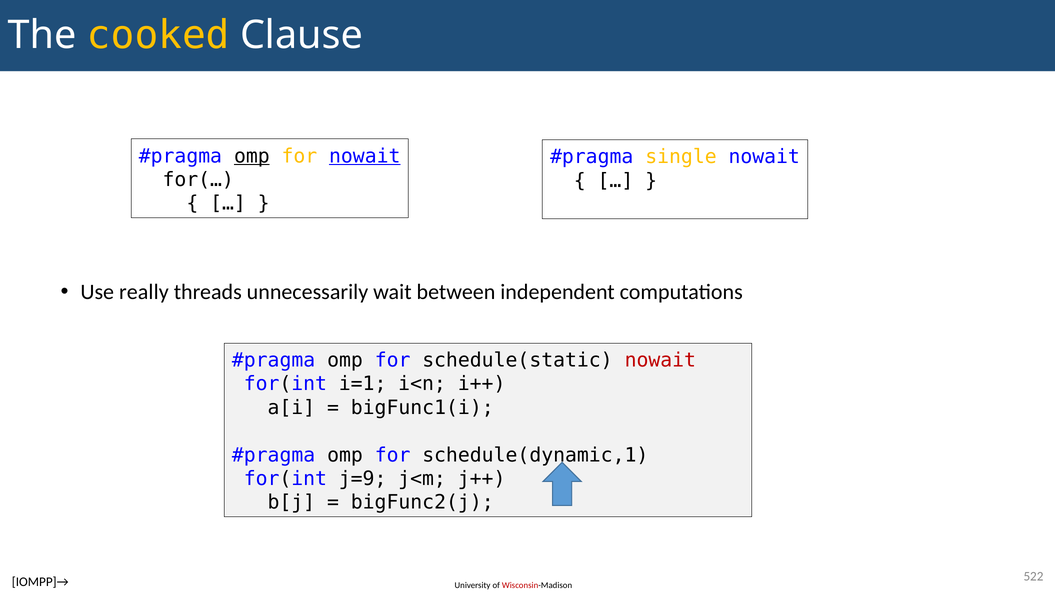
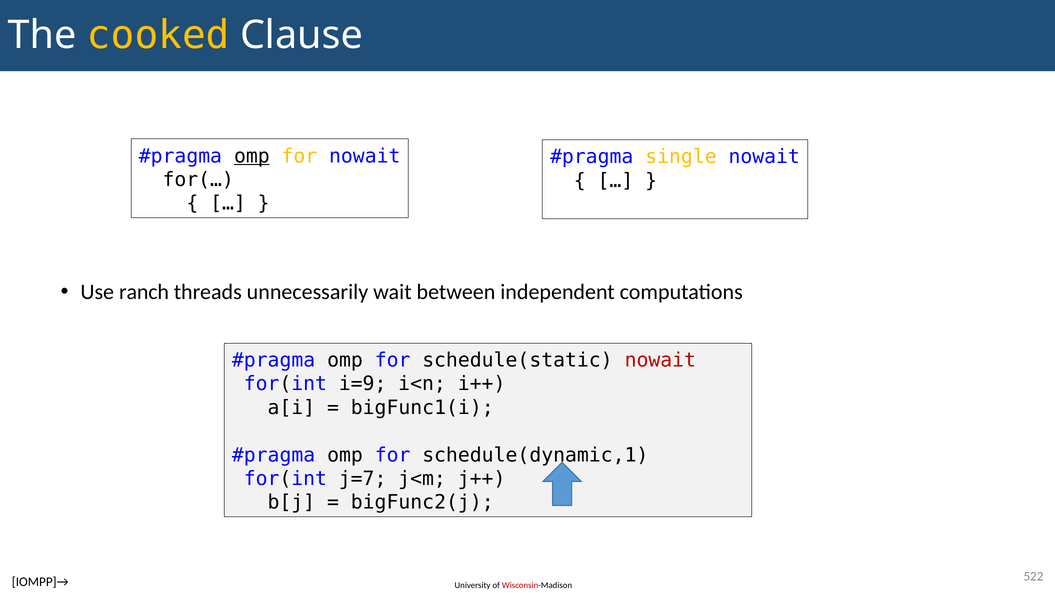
nowait at (365, 156) underline: present -> none
really: really -> ranch
i=1: i=1 -> i=9
j=9: j=9 -> j=7
